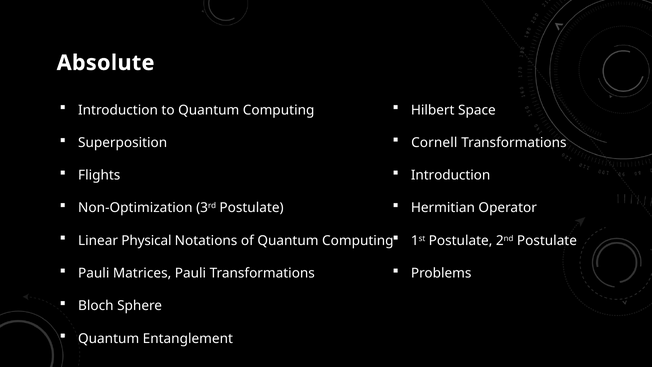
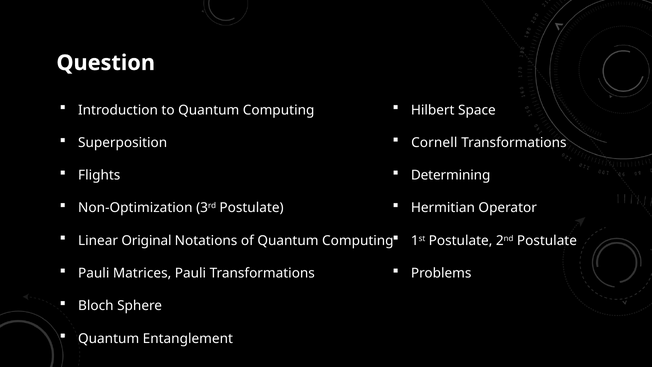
Absolute: Absolute -> Question
Introduction at (451, 175): Introduction -> Determining
Physical: Physical -> Original
